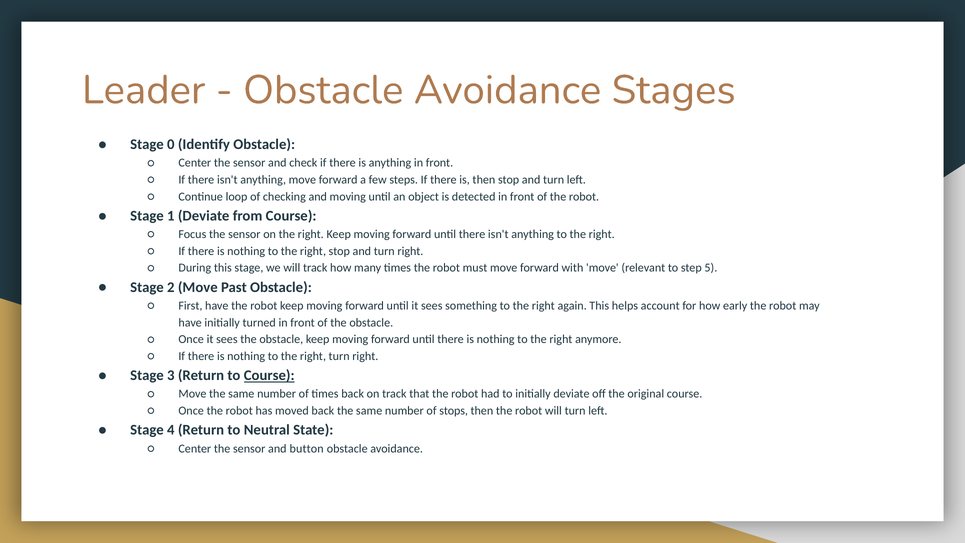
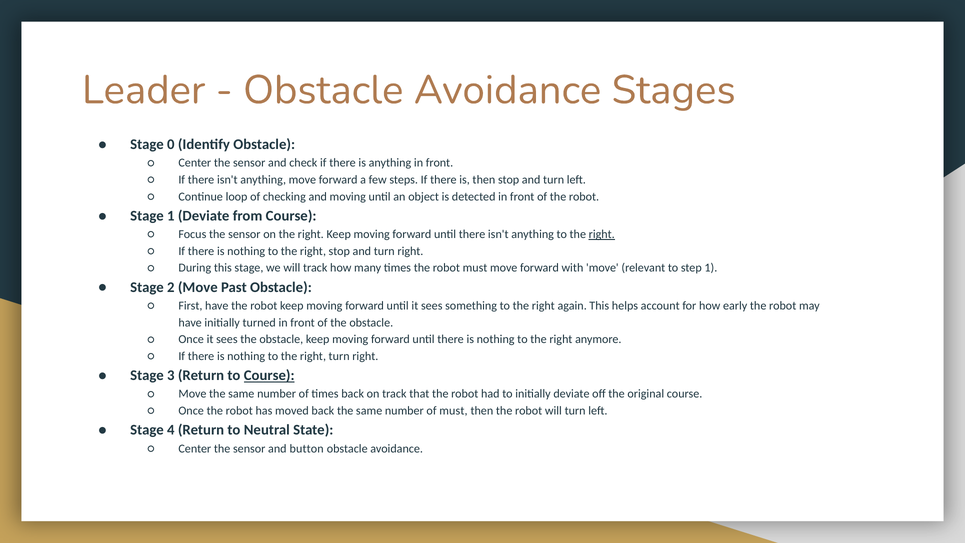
right at (602, 234) underline: none -> present
step 5: 5 -> 1
of stops: stops -> must
